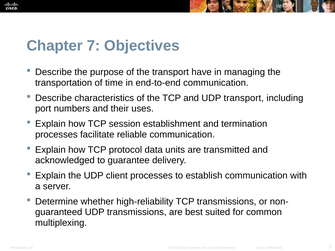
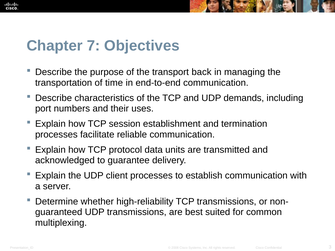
have: have -> back
UDP transport: transport -> demands
